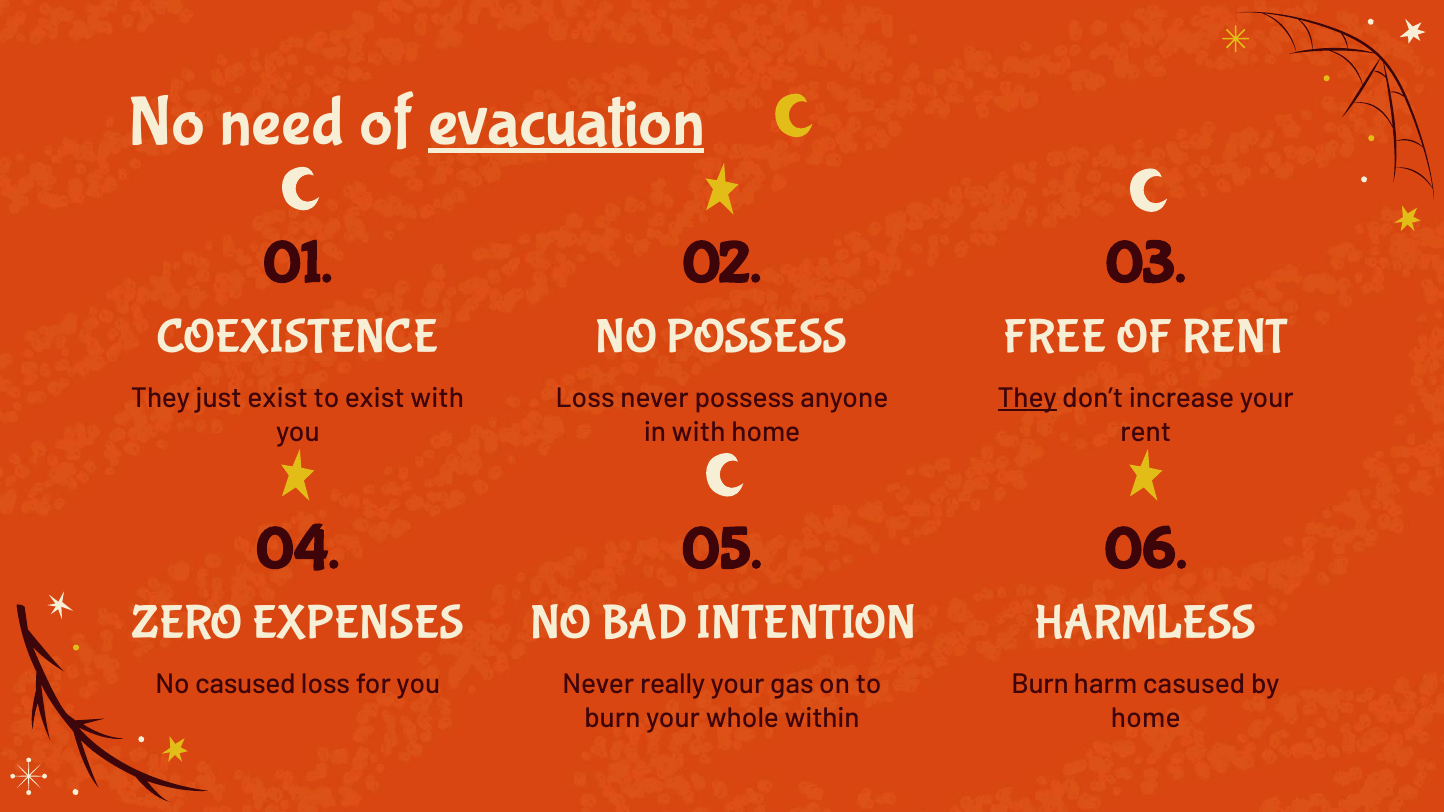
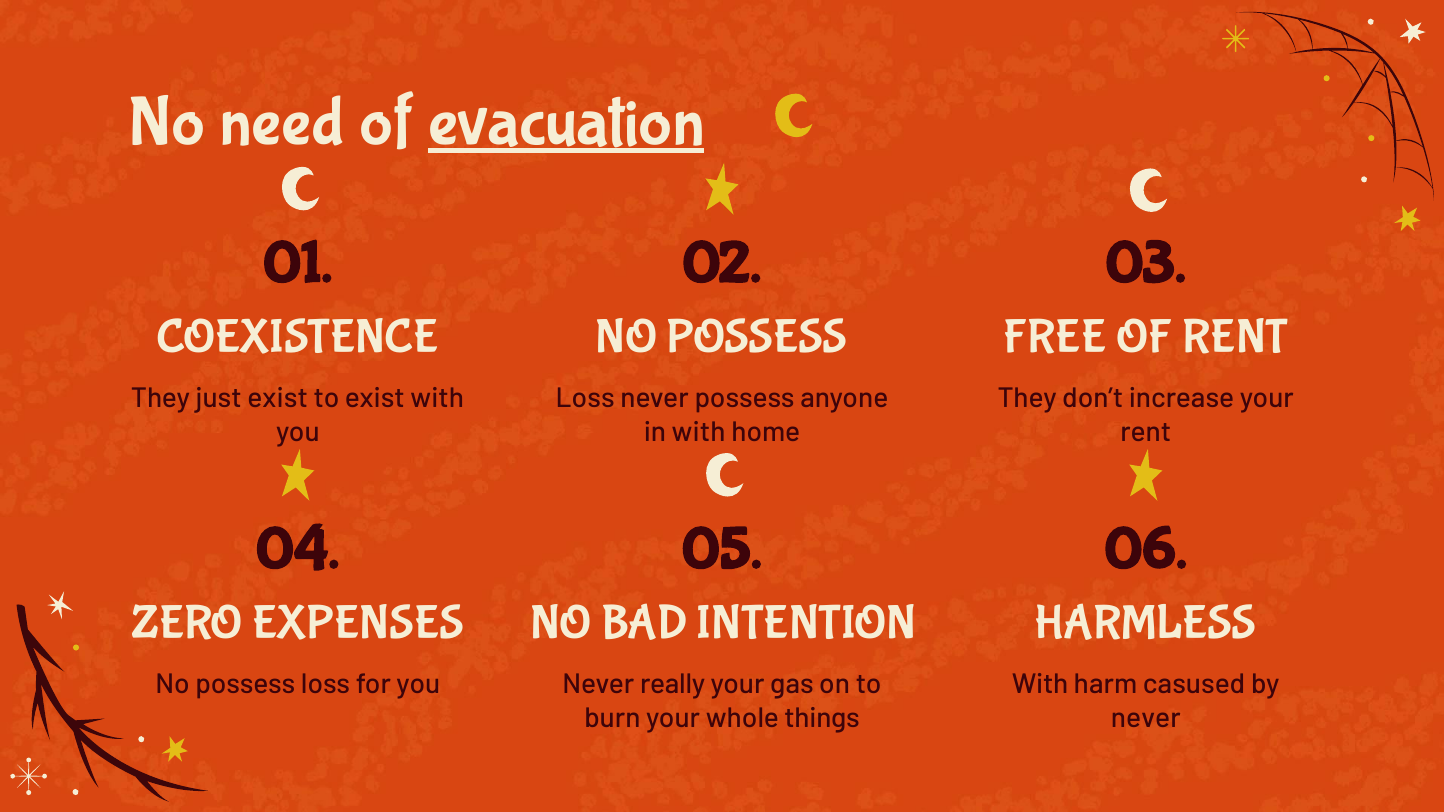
They at (1027, 398) underline: present -> none
casused at (245, 684): casused -> possess
Burn at (1040, 684): Burn -> With
within: within -> things
home at (1146, 718): home -> never
